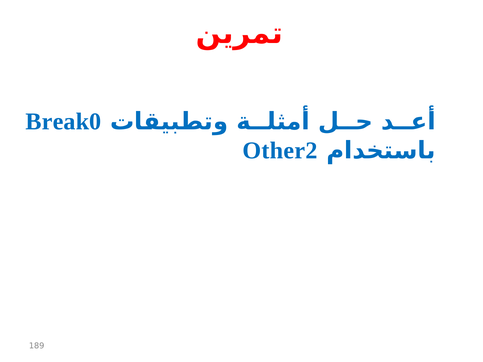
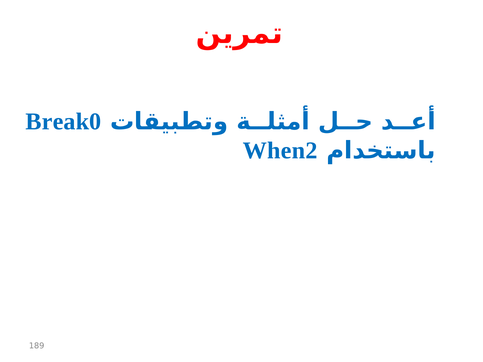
Other2: Other2 -> When2
